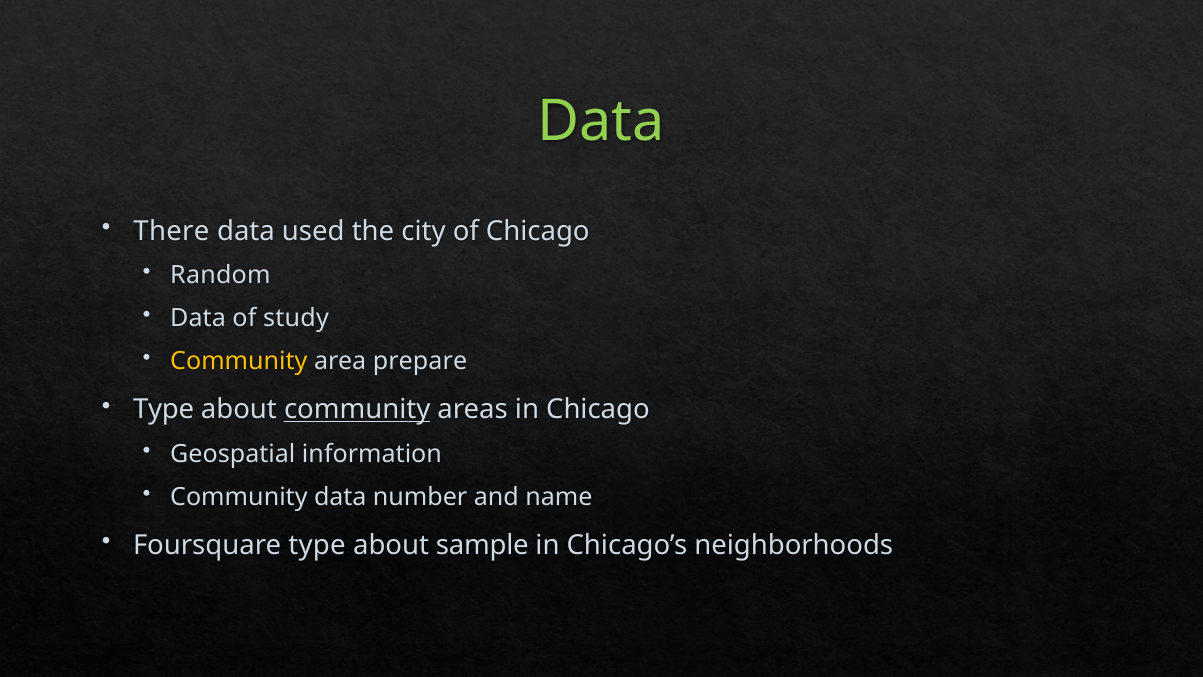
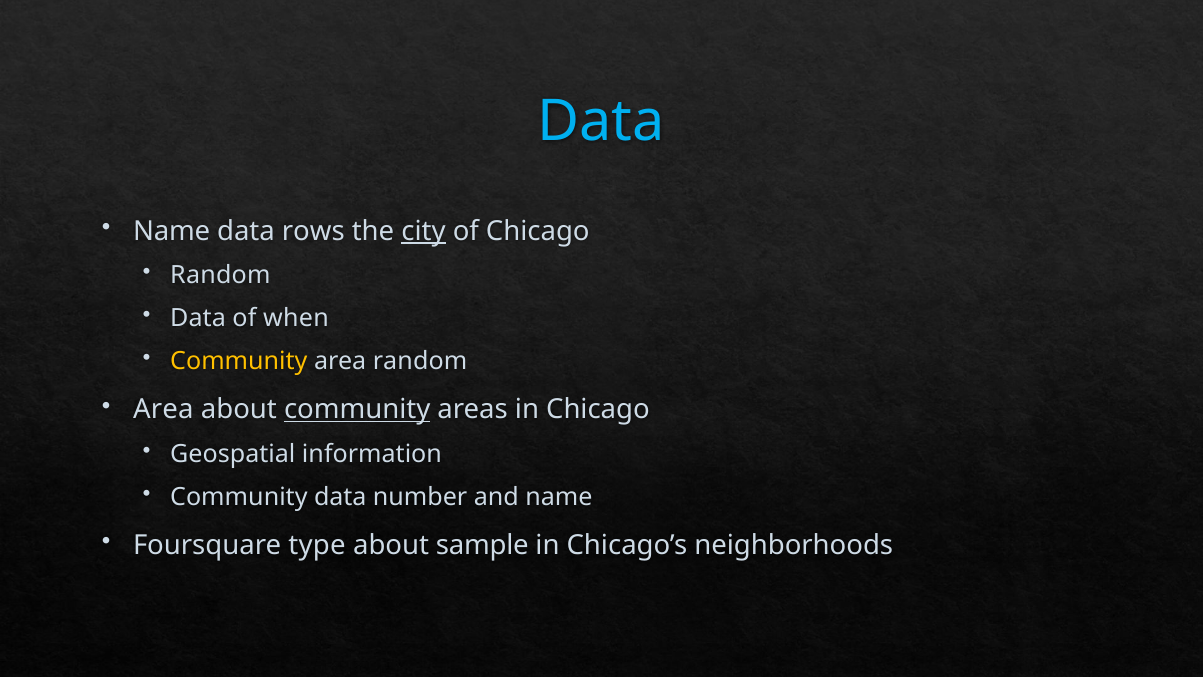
Data at (601, 122) colour: light green -> light blue
There at (171, 231): There -> Name
used: used -> rows
city underline: none -> present
study: study -> when
area prepare: prepare -> random
Type at (164, 409): Type -> Area
